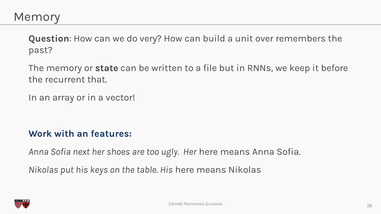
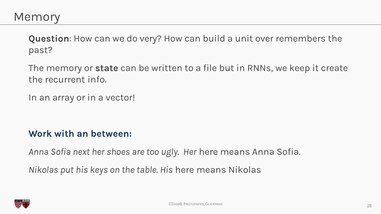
before: before -> create
that: that -> info
features: features -> between
